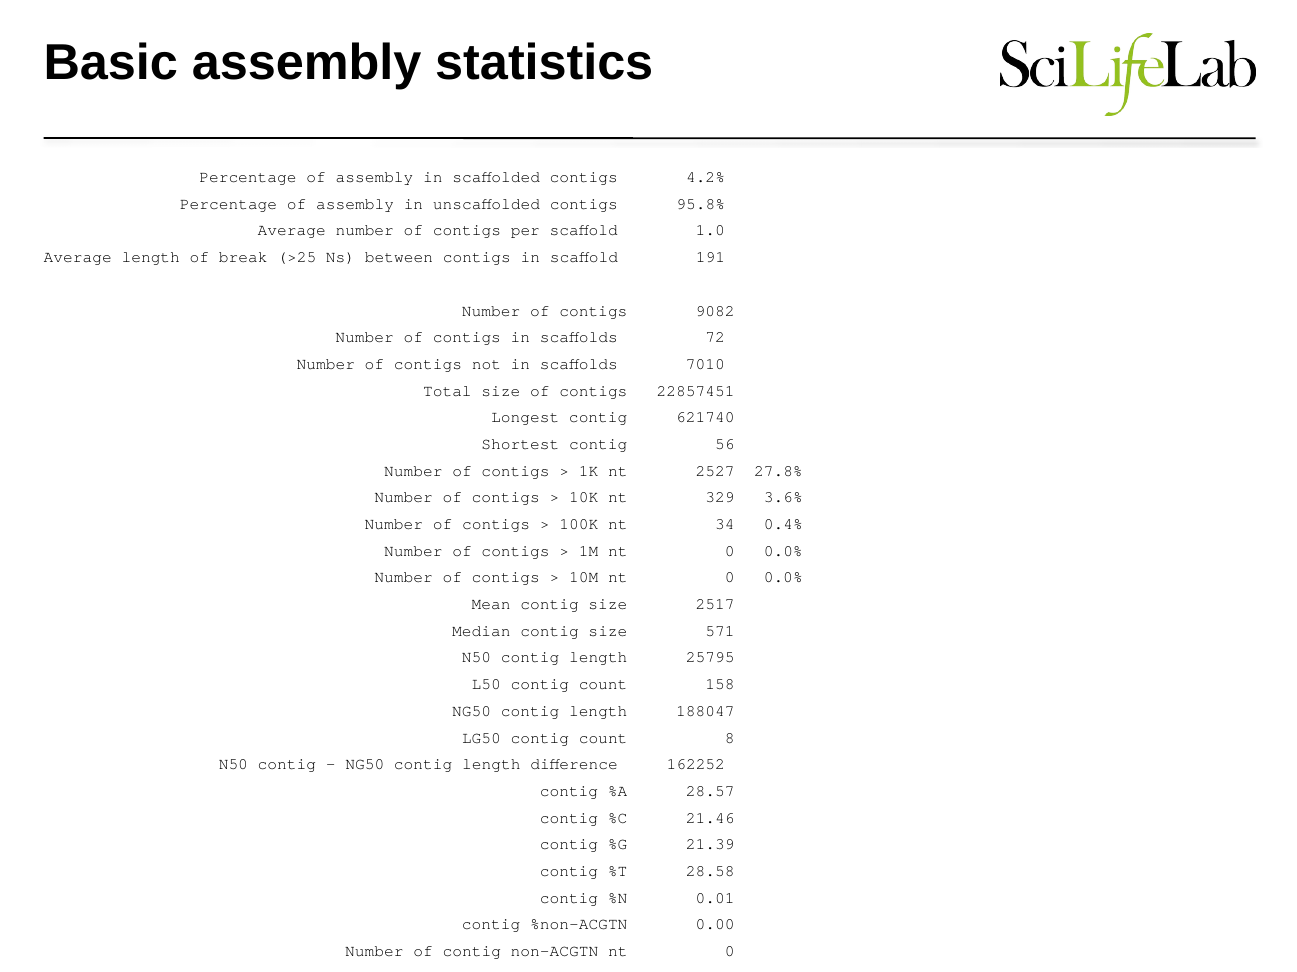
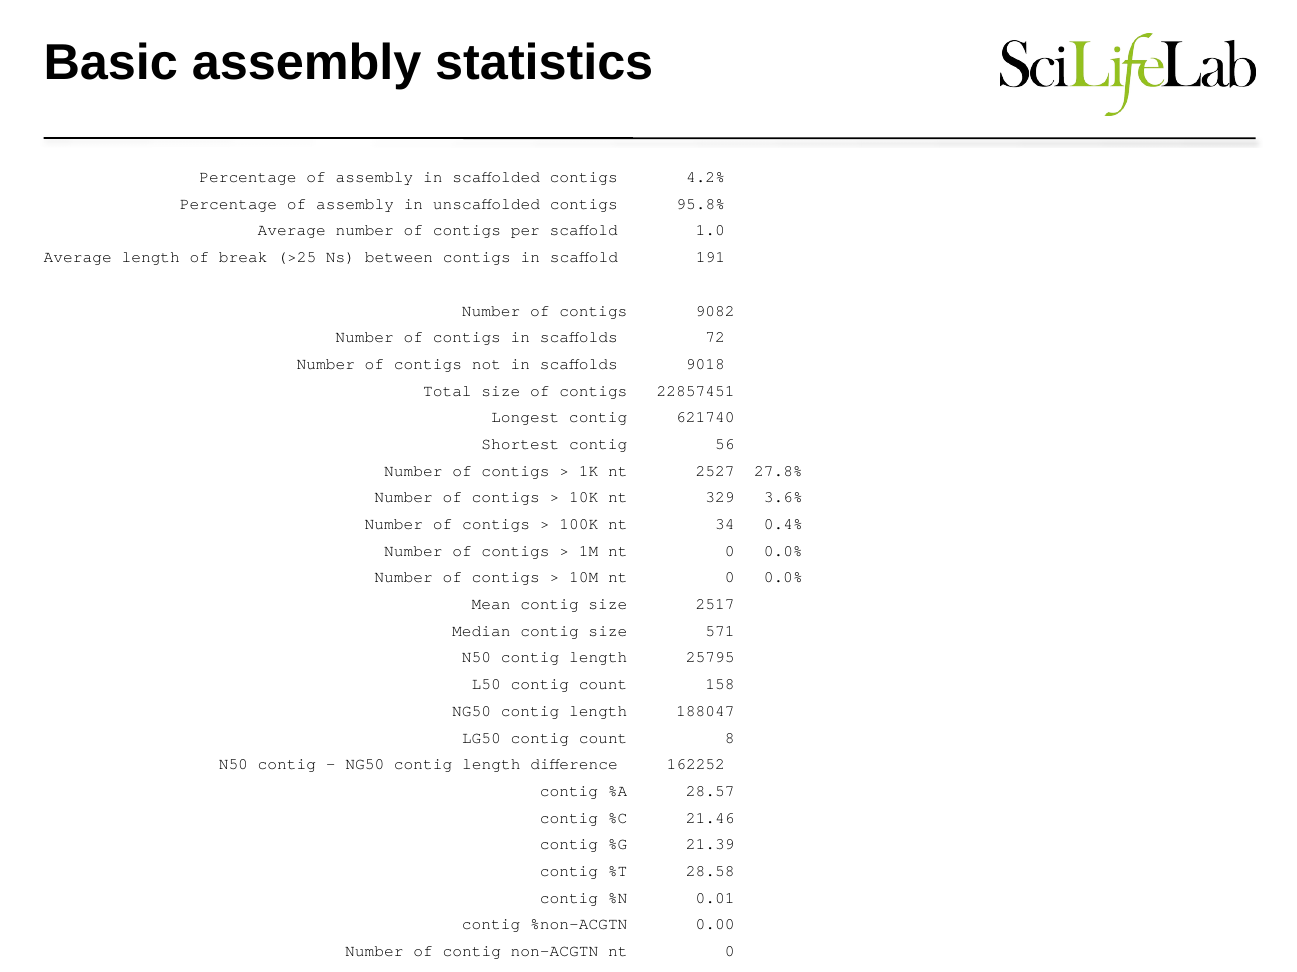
7010: 7010 -> 9018
